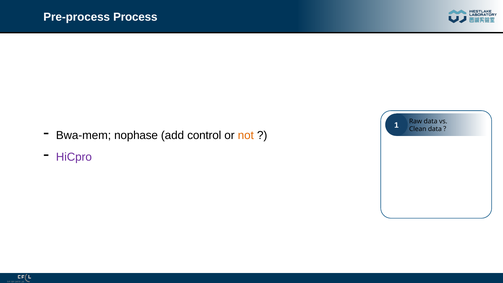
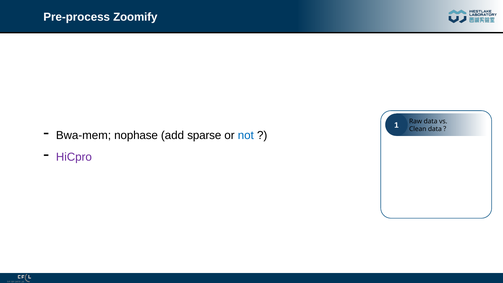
Process: Process -> Zoomify
control: control -> sparse
not colour: orange -> blue
